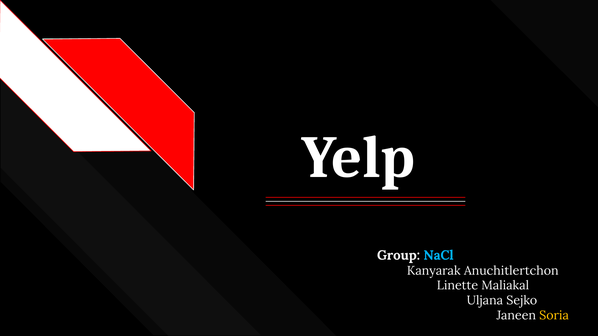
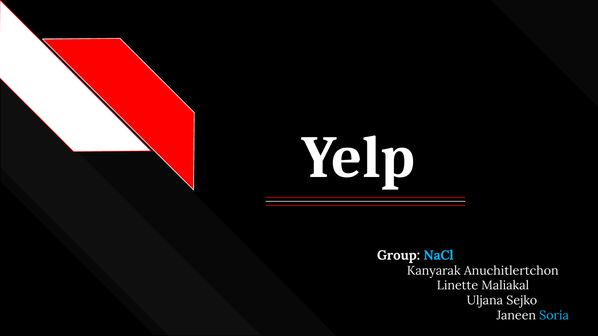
Soria colour: yellow -> light blue
